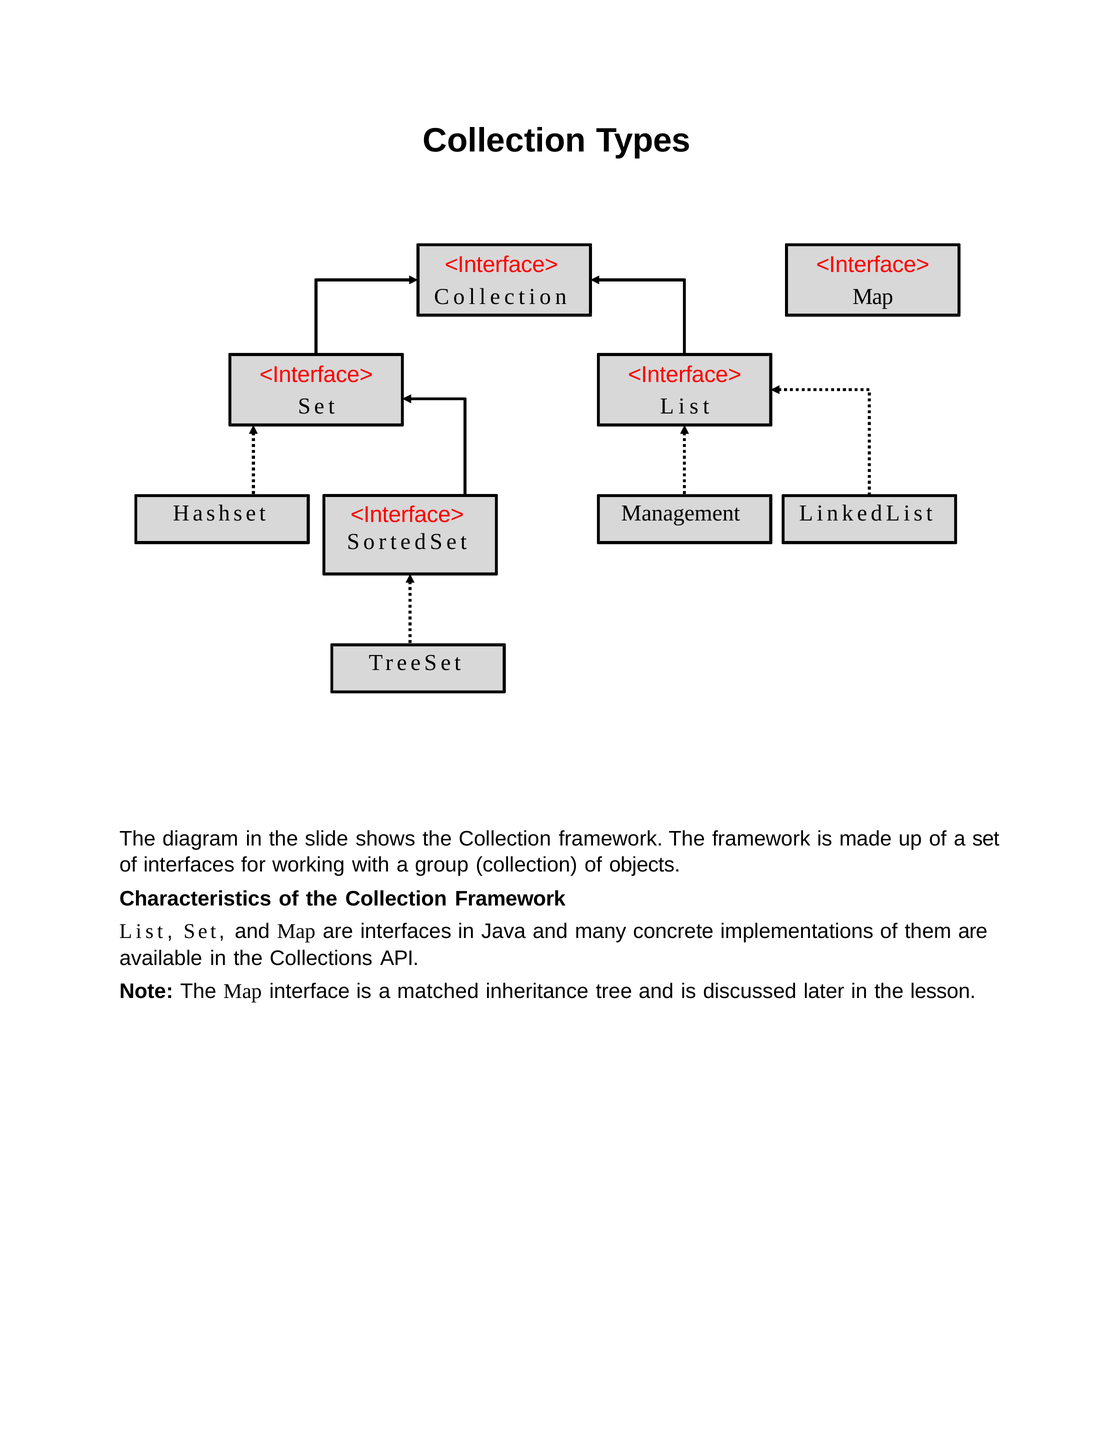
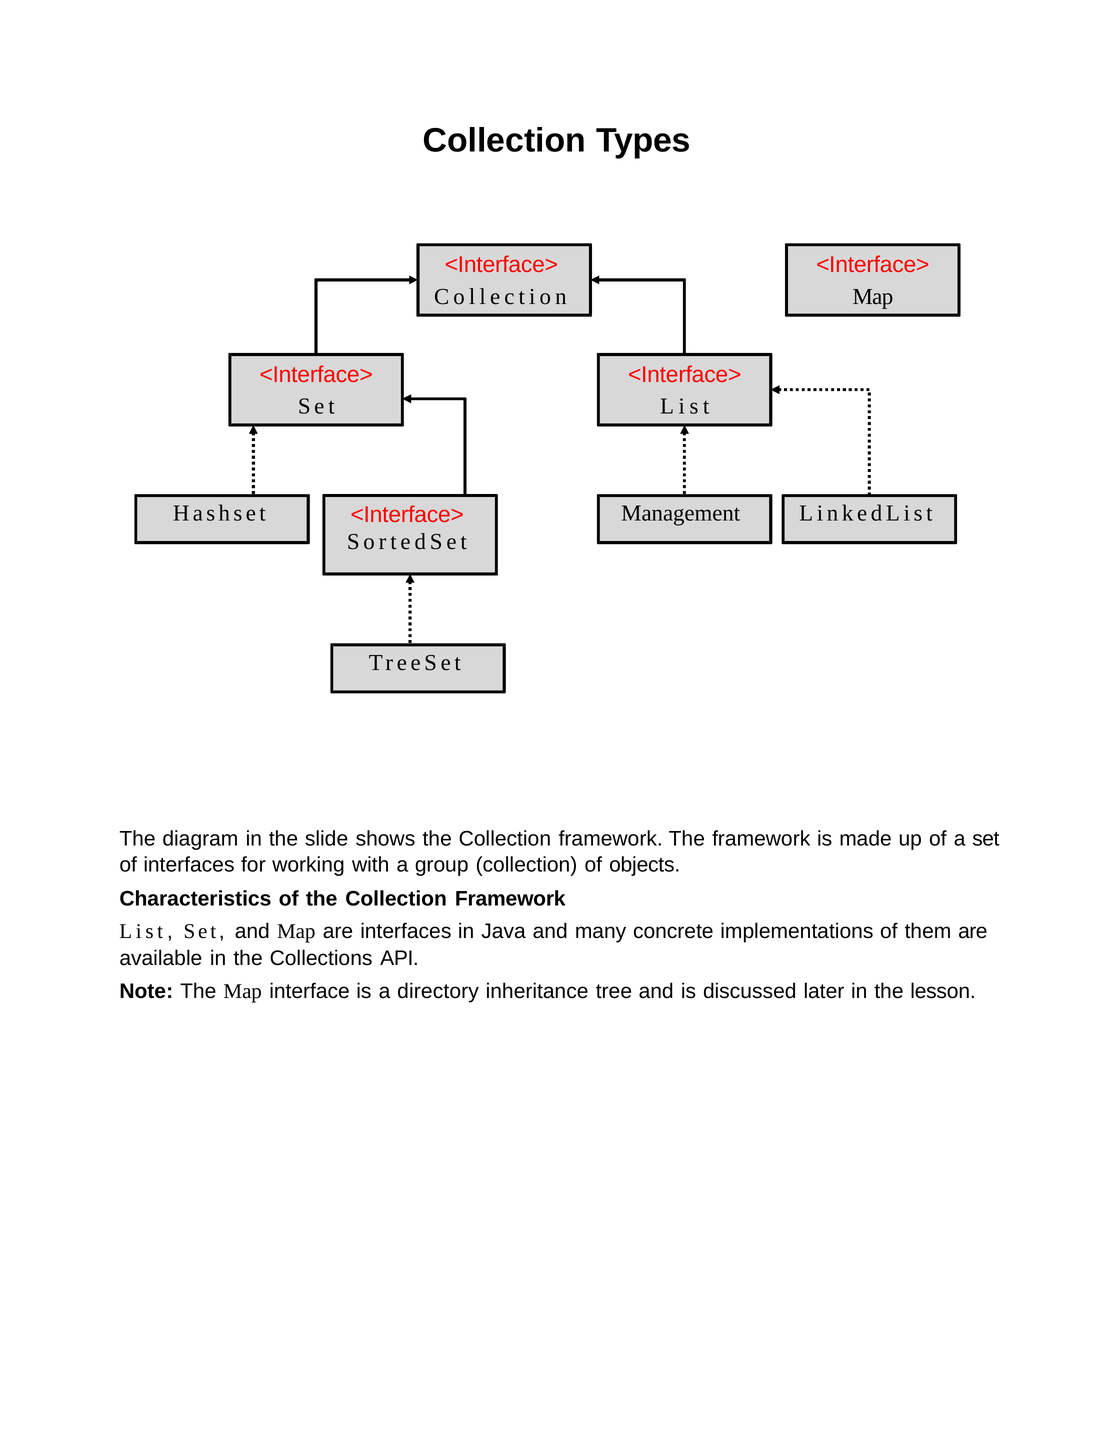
matched: matched -> directory
